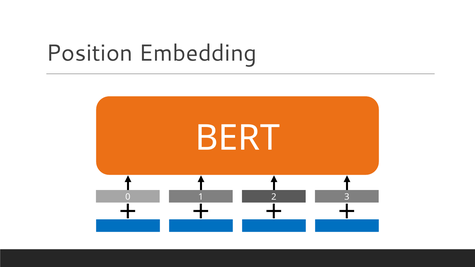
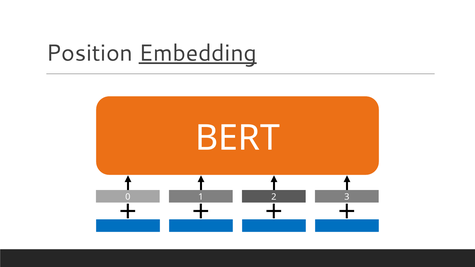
Embedding underline: none -> present
